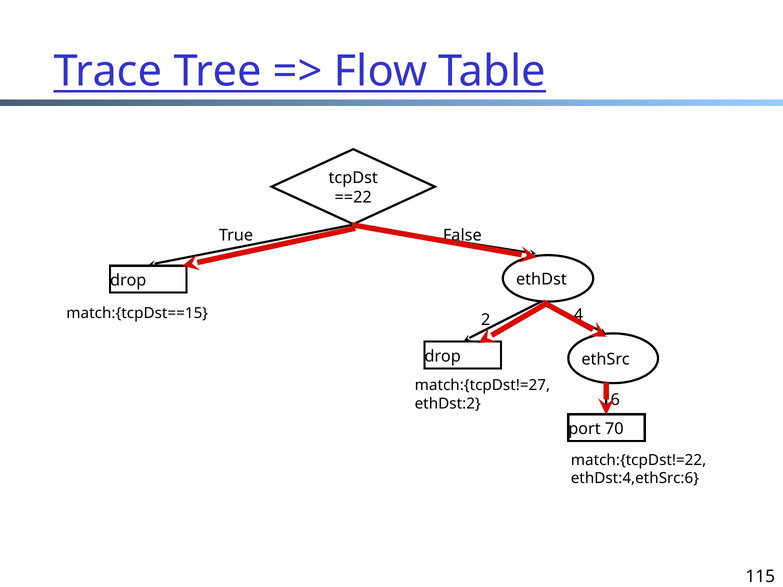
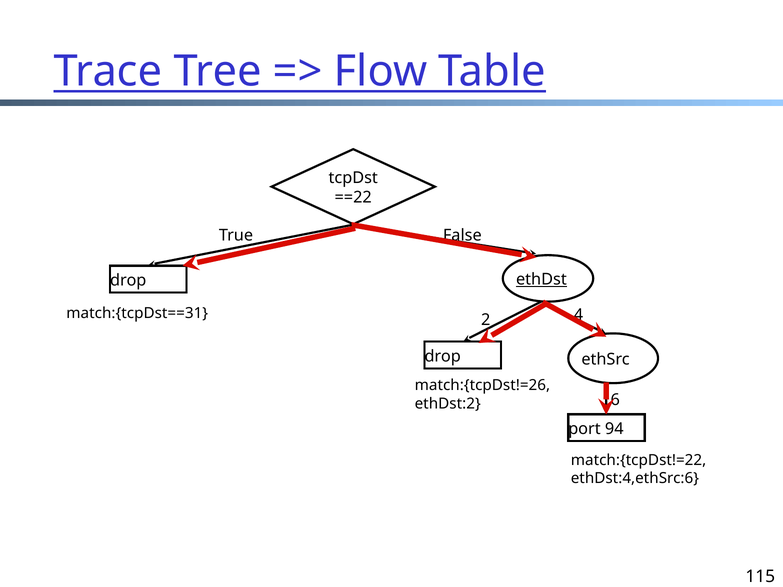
ethDst underline: none -> present
match:{tcpDst==15: match:{tcpDst==15 -> match:{tcpDst==31
match:{tcpDst!=27: match:{tcpDst!=27 -> match:{tcpDst!=26
70: 70 -> 94
